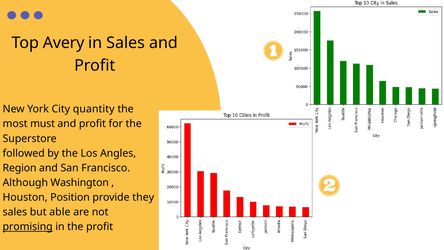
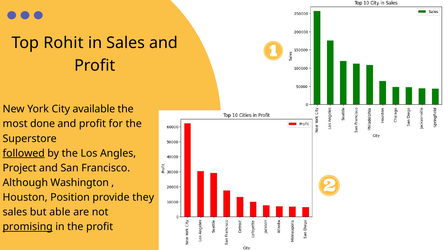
Avery: Avery -> Rohit
quantity: quantity -> available
must: must -> done
followed underline: none -> present
Region: Region -> Project
